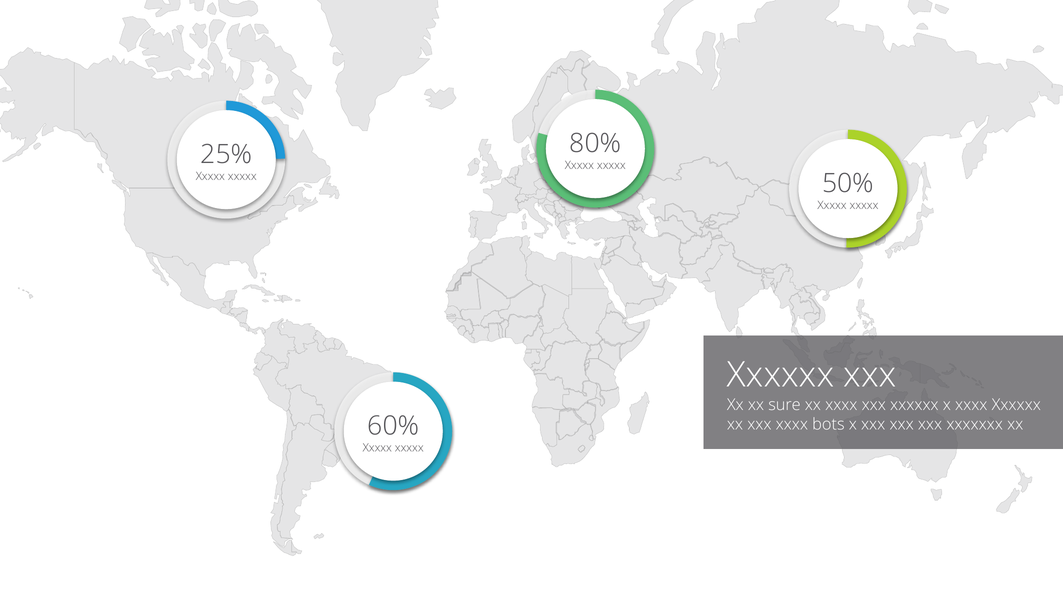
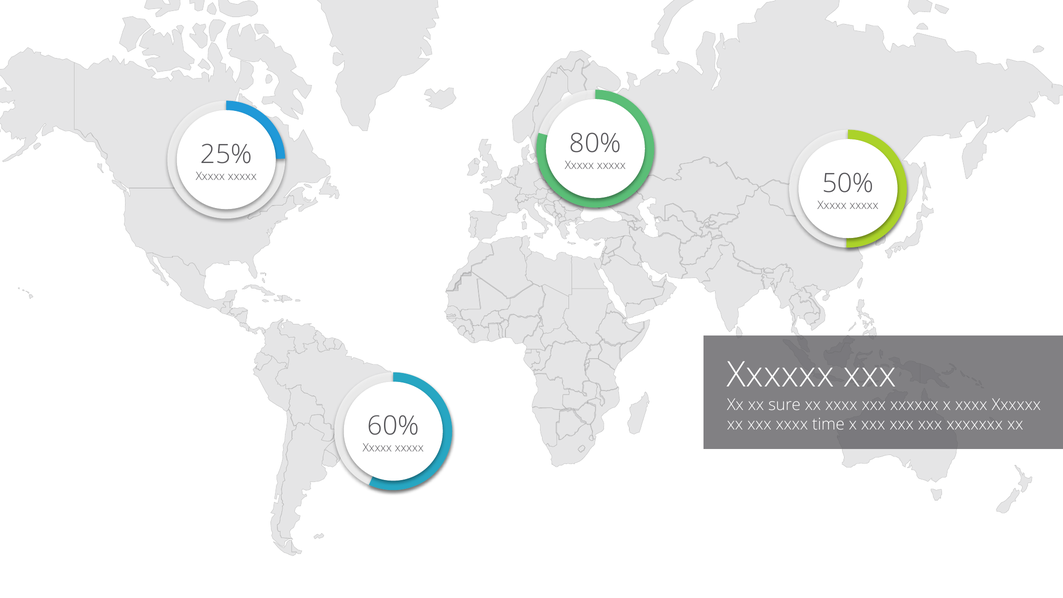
bots: bots -> time
